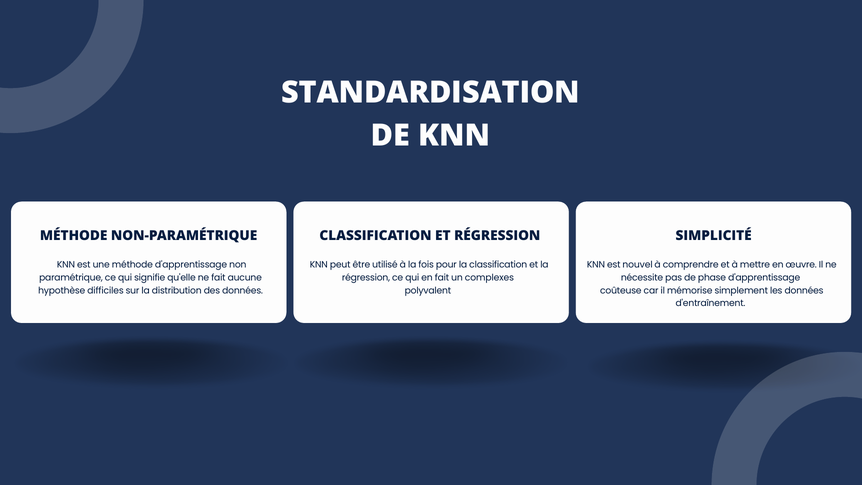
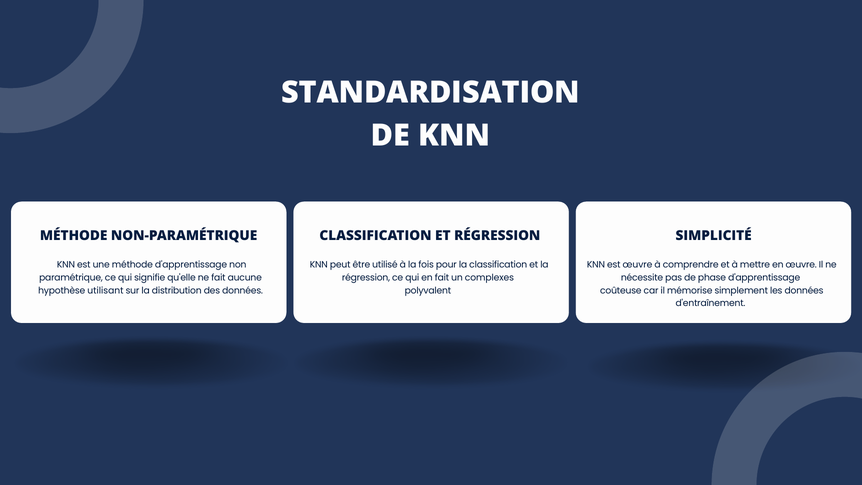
est nouvel: nouvel -> œuvre
difficiles: difficiles -> utilisant
